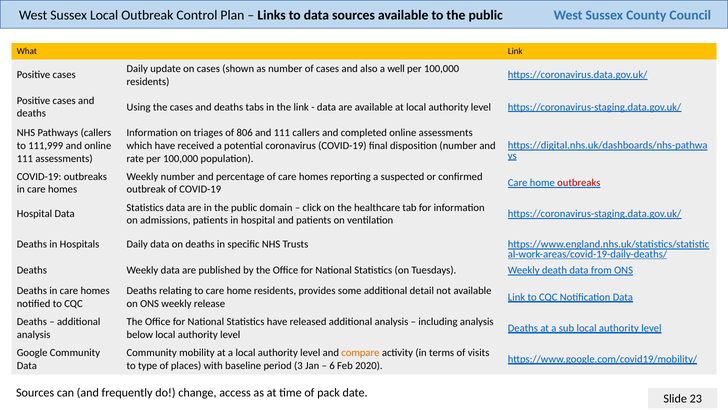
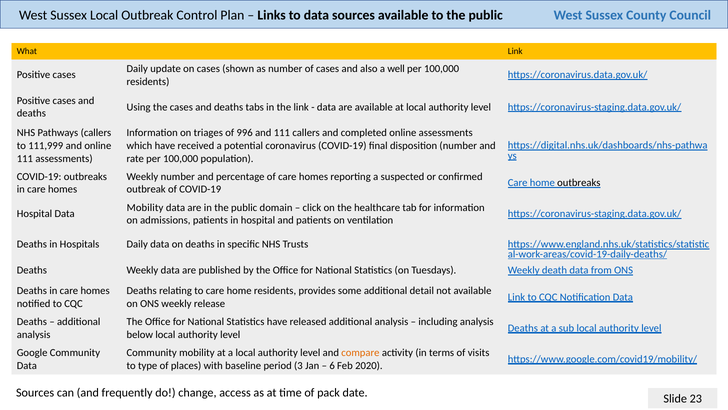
806: 806 -> 996
outbreaks at (579, 183) colour: red -> black
Statistics at (145, 207): Statistics -> Mobility
